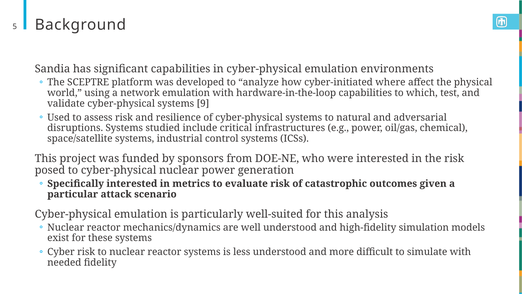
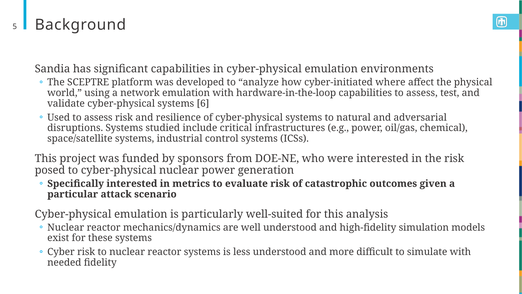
capabilities to which: which -> assess
9: 9 -> 6
